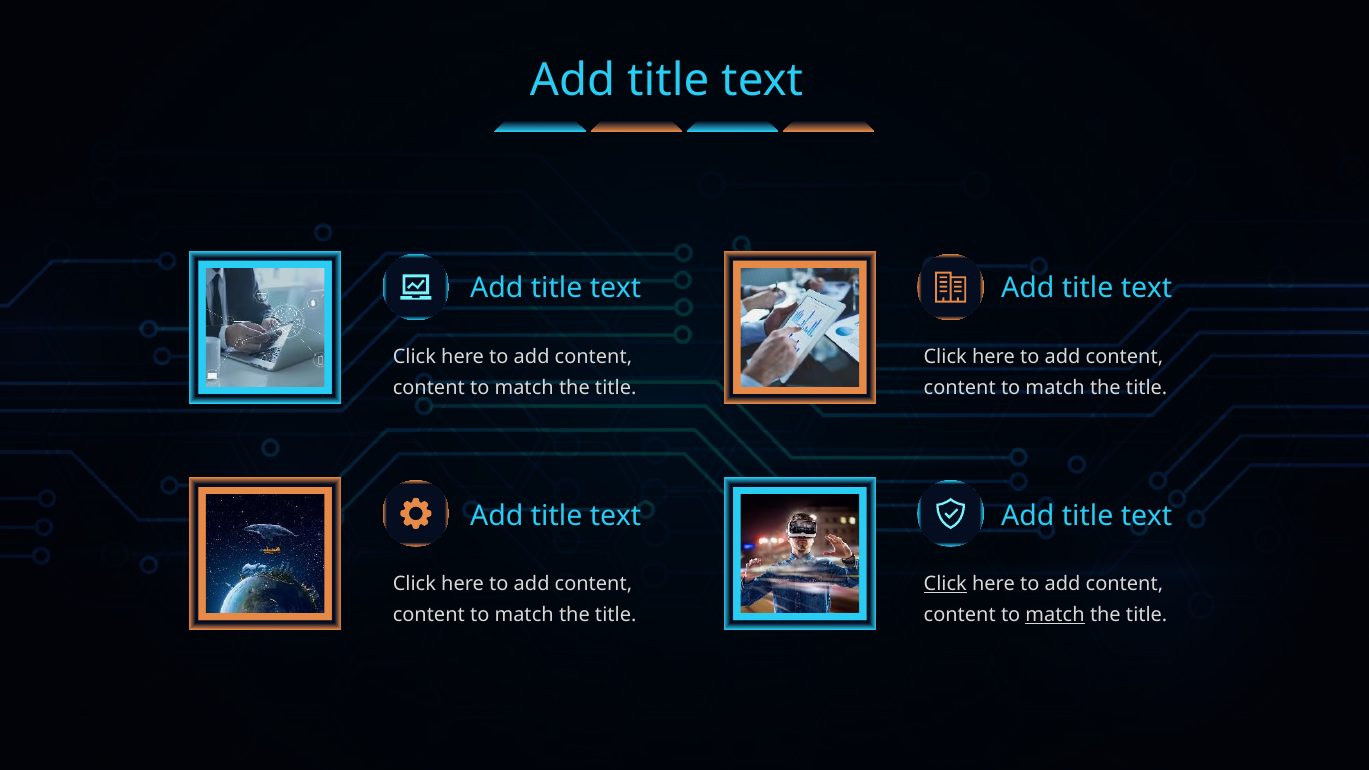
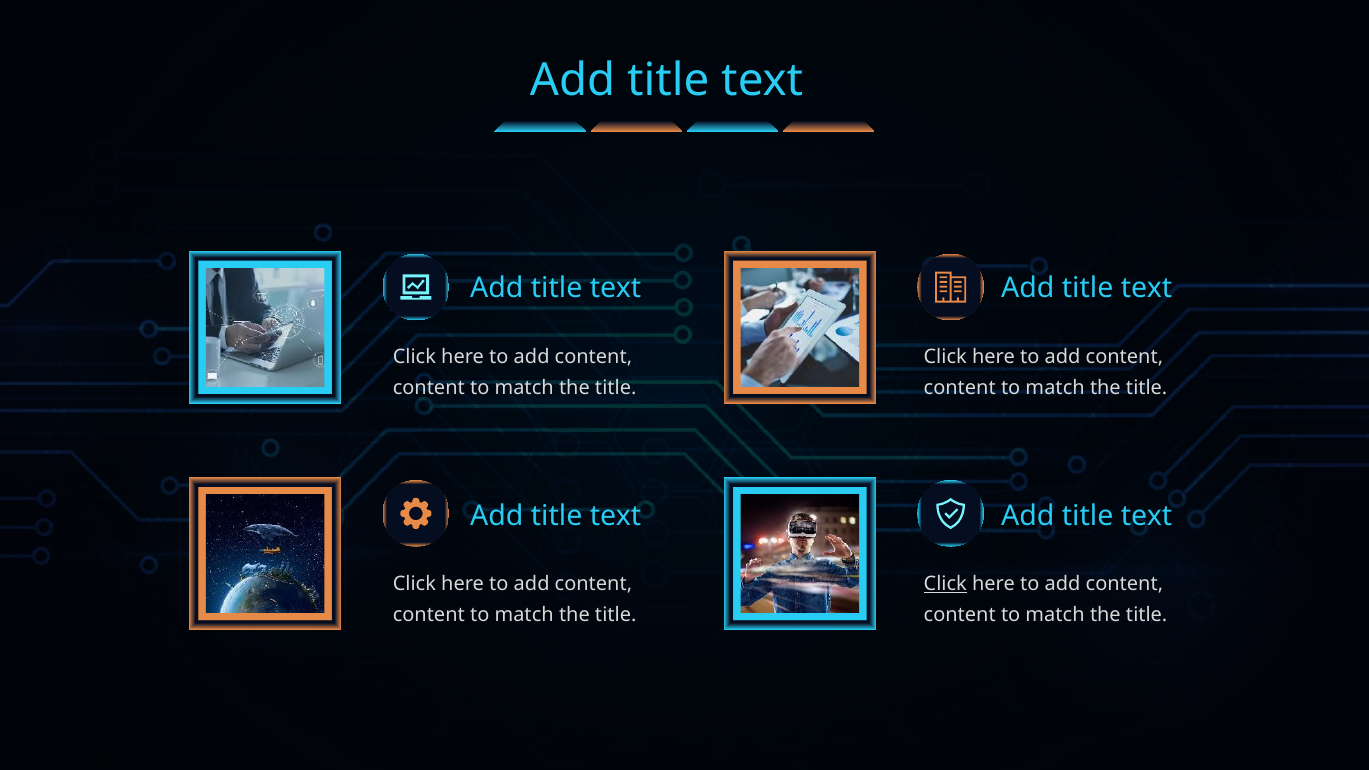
match at (1055, 615) underline: present -> none
